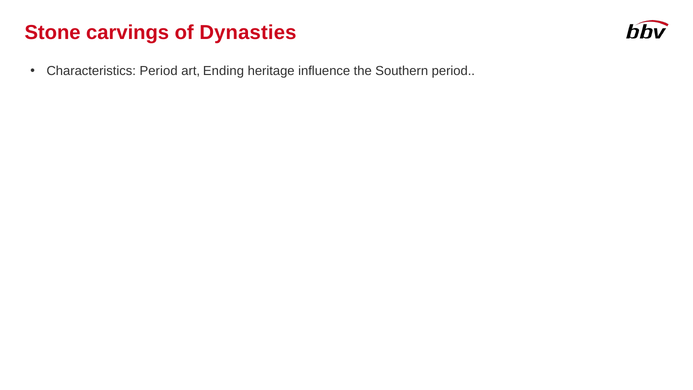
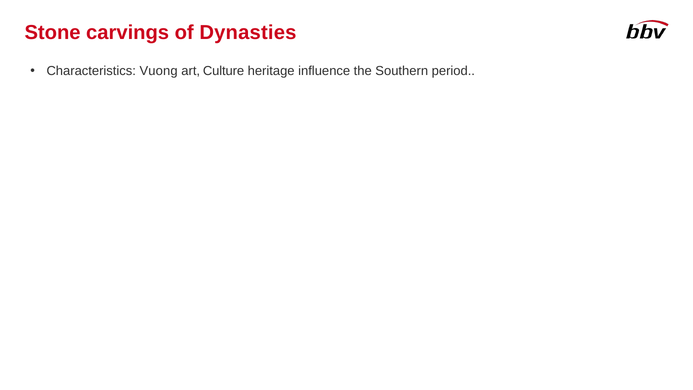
Characteristics Period: Period -> Vuong
Ending: Ending -> Culture
